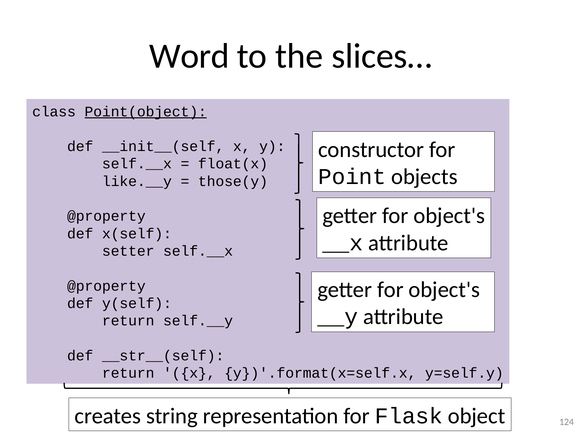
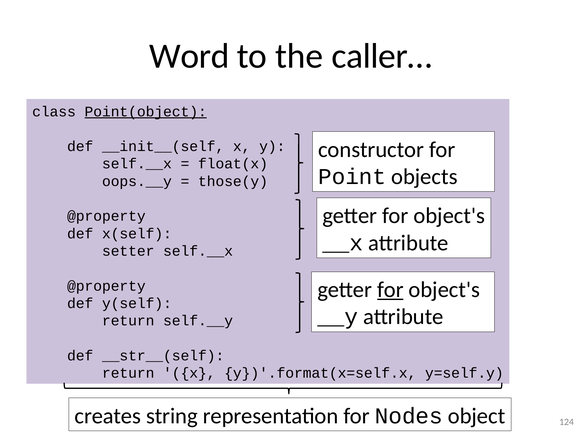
slices…: slices… -> caller…
like.__y: like.__y -> oops.__y
for at (390, 290) underline: none -> present
Flask: Flask -> Nodes
